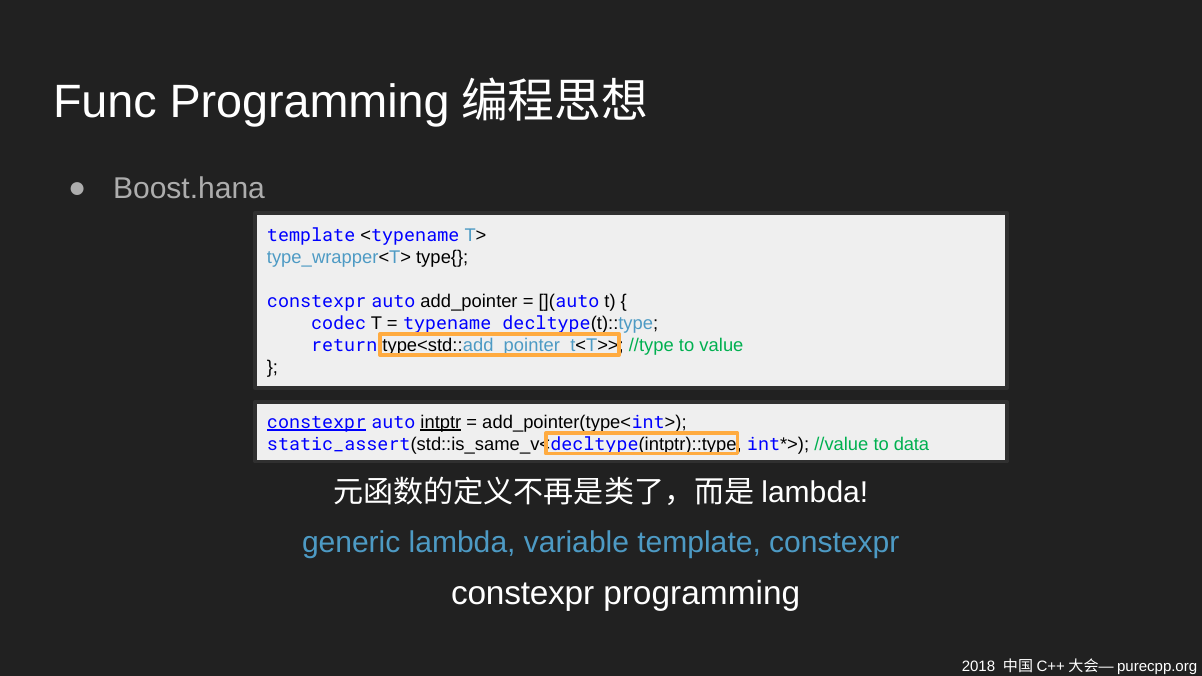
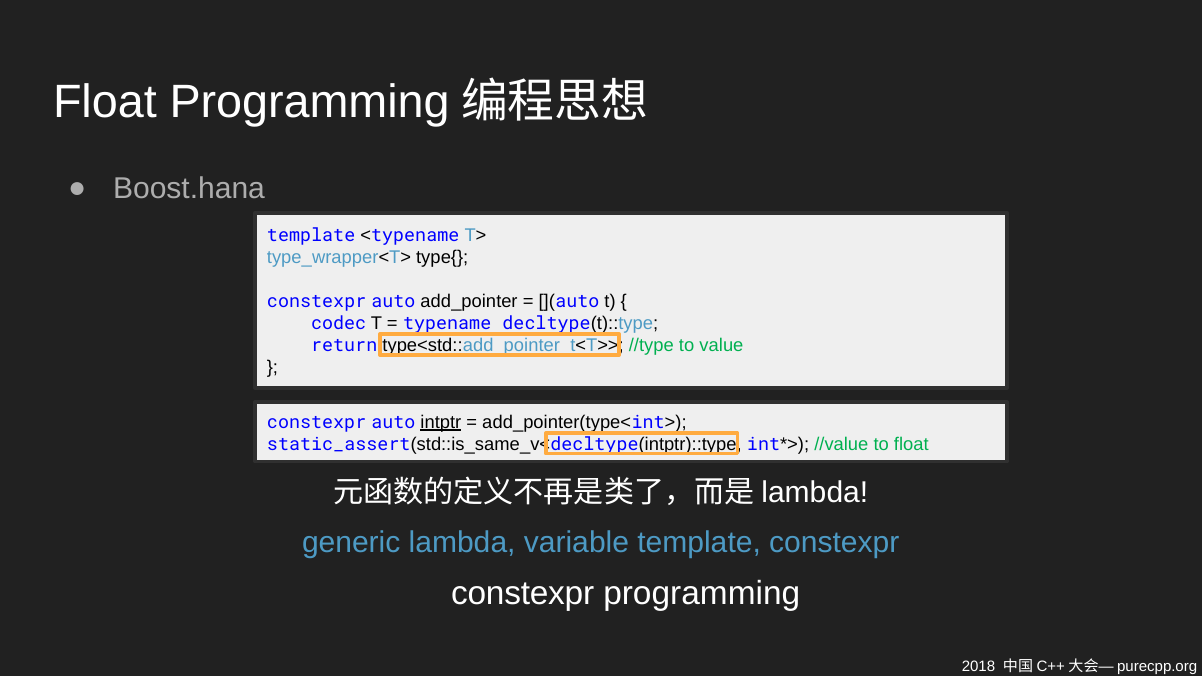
Func at (105, 102): Func -> Float
constexpr at (317, 422) underline: present -> none
to data: data -> float
